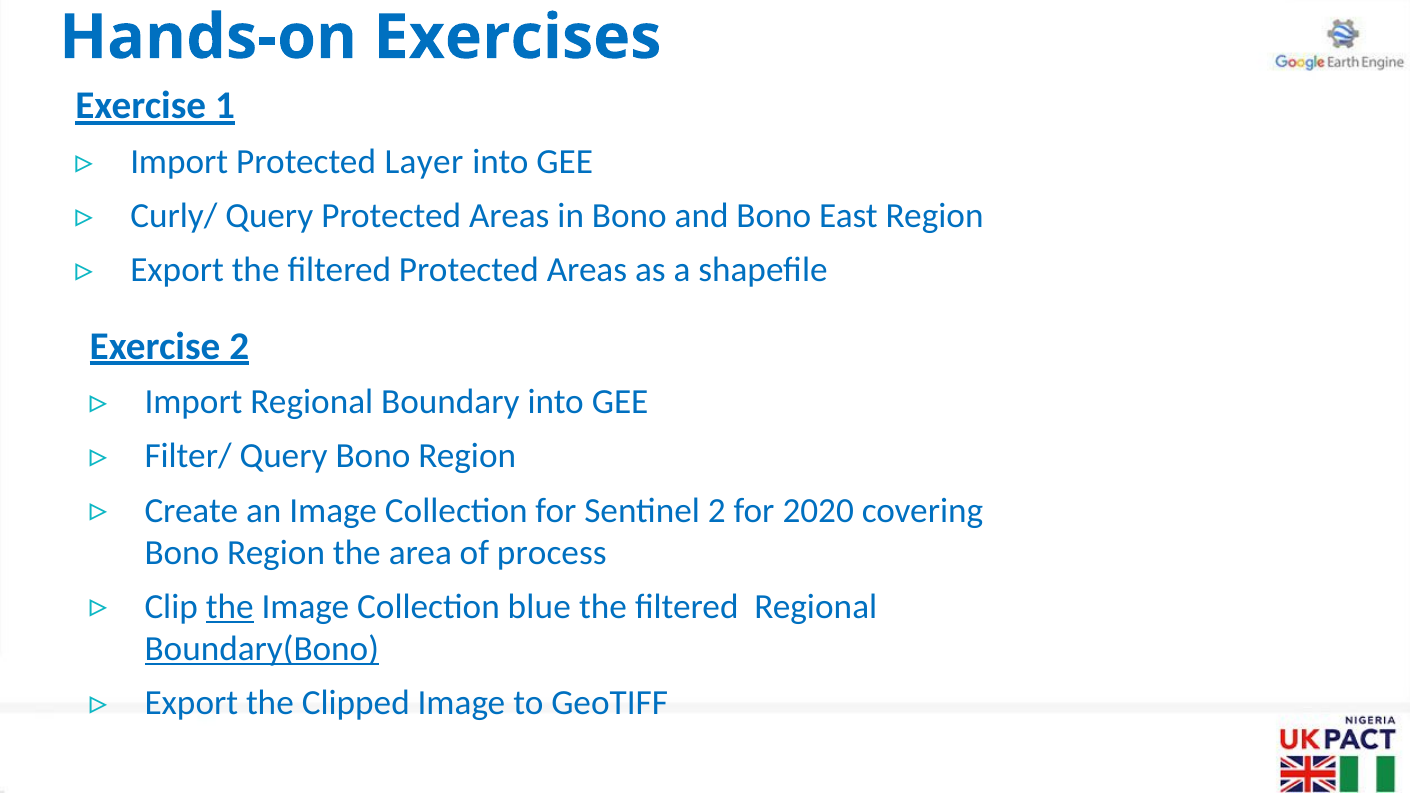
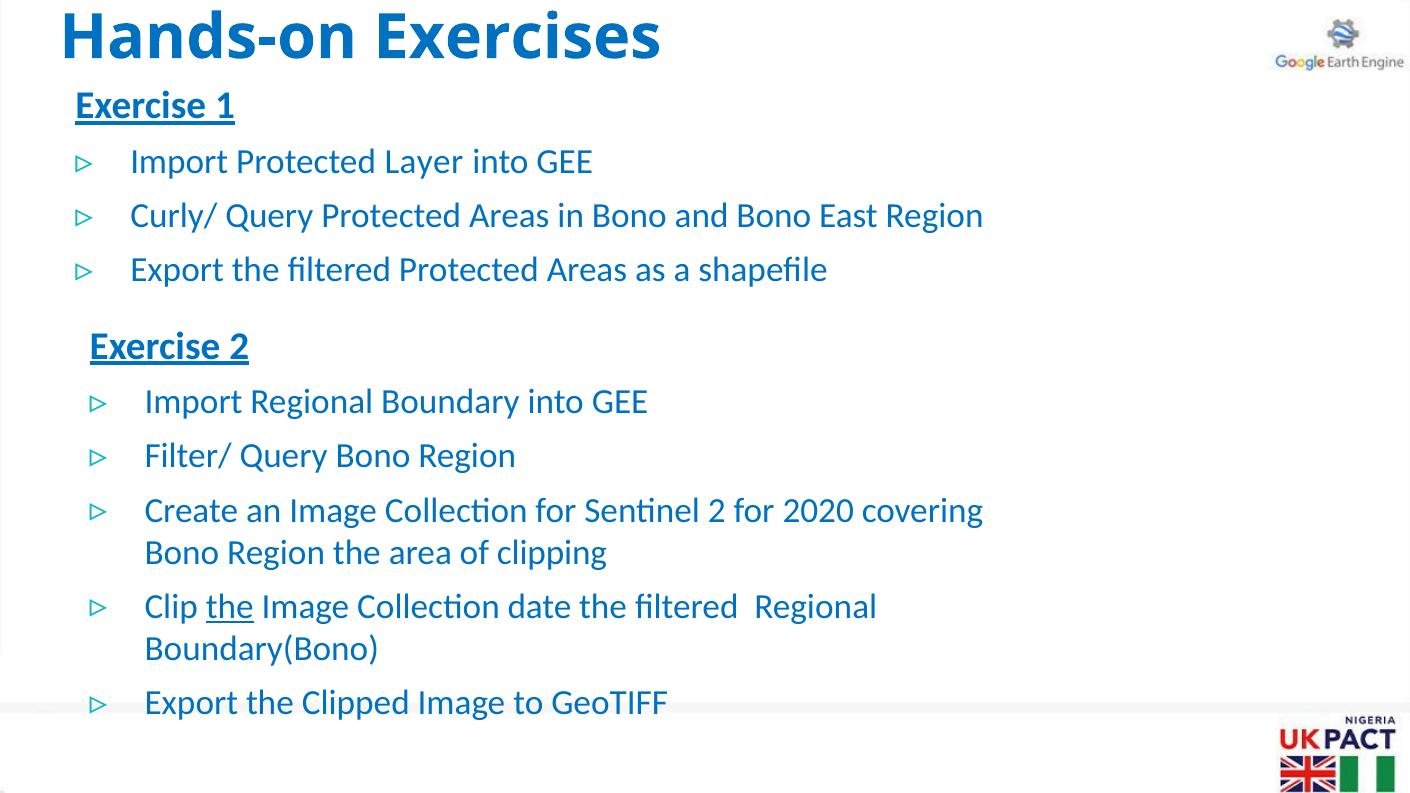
process: process -> clipping
blue: blue -> date
Boundary(Bono underline: present -> none
